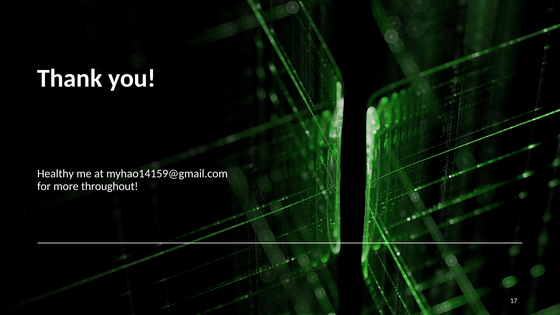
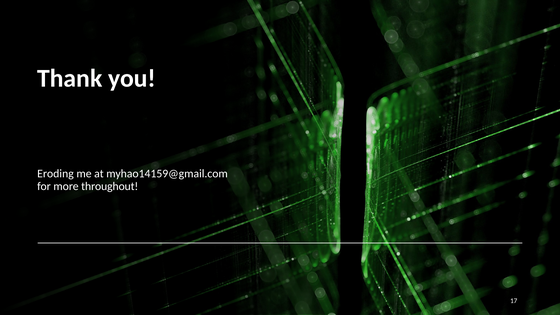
Healthy: Healthy -> Eroding
